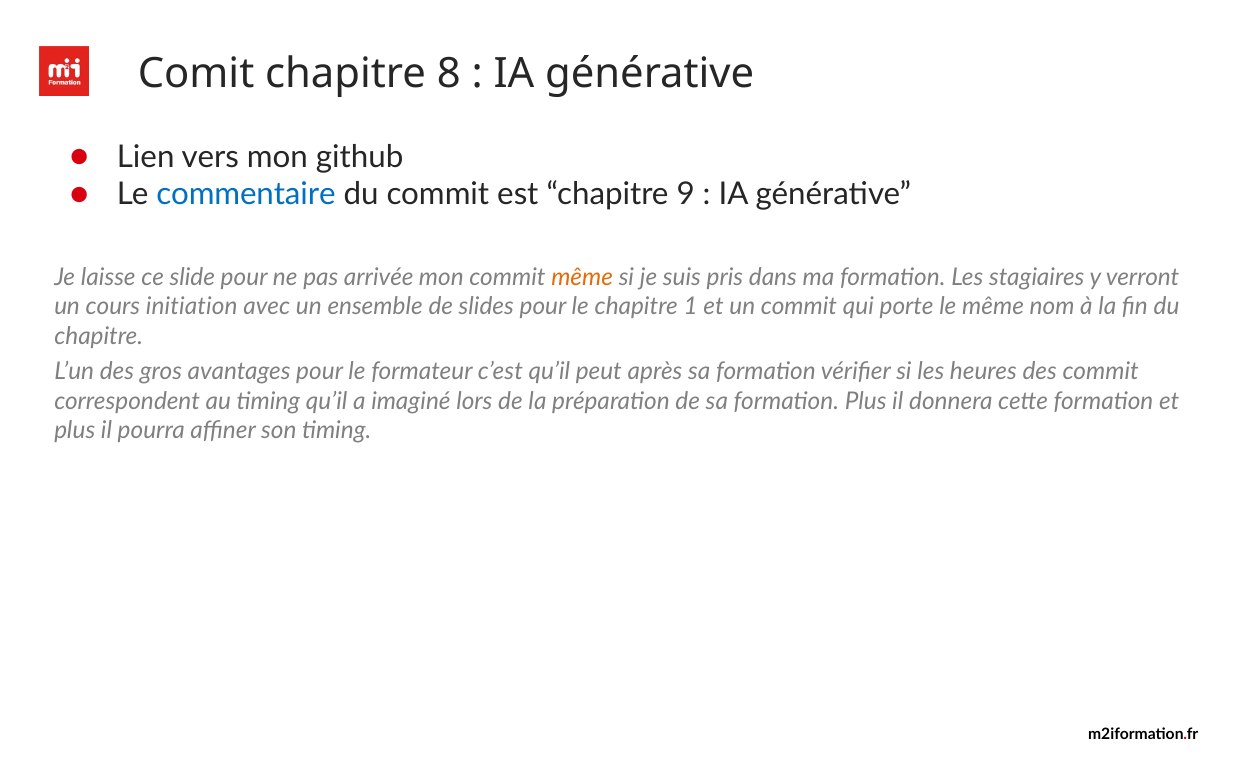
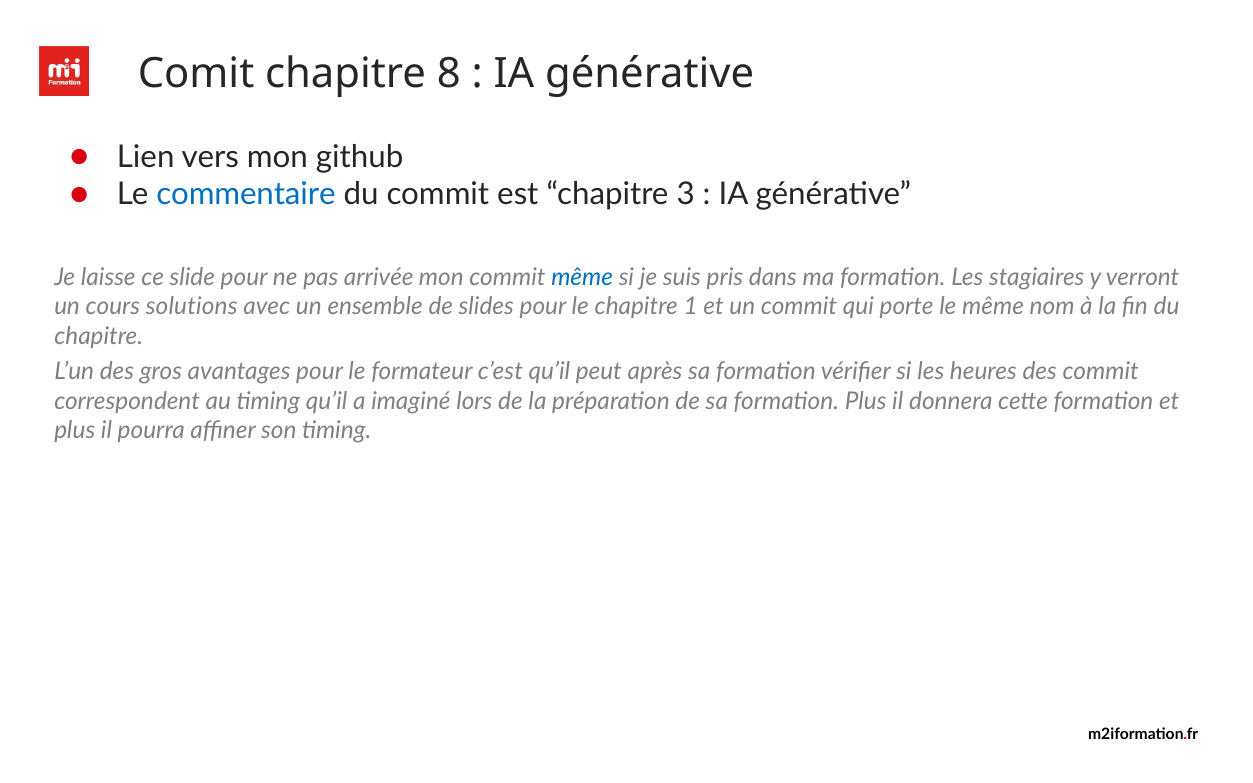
9: 9 -> 3
même at (582, 278) colour: orange -> blue
initiation: initiation -> solutions
